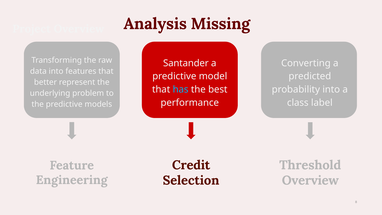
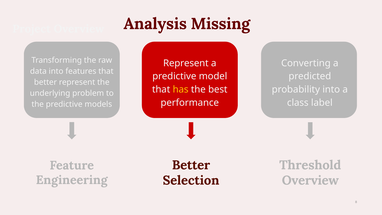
Santander at (186, 63): Santander -> Represent
has colour: light blue -> yellow
Credit at (191, 165): Credit -> Better
